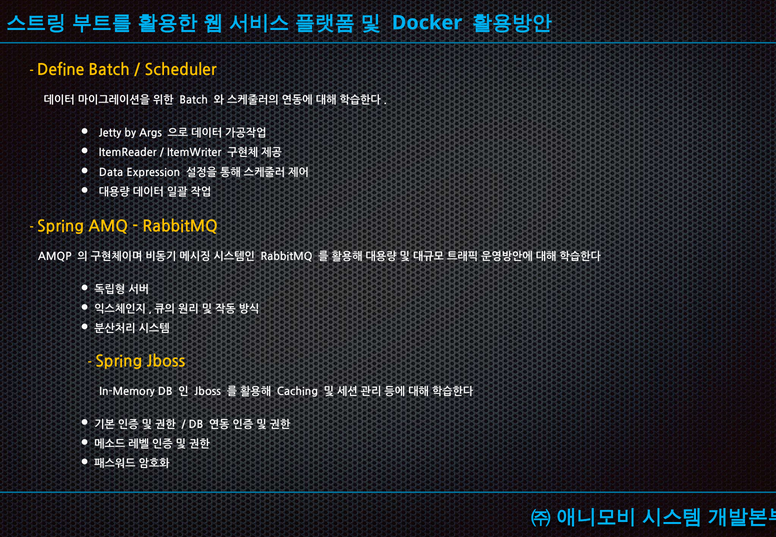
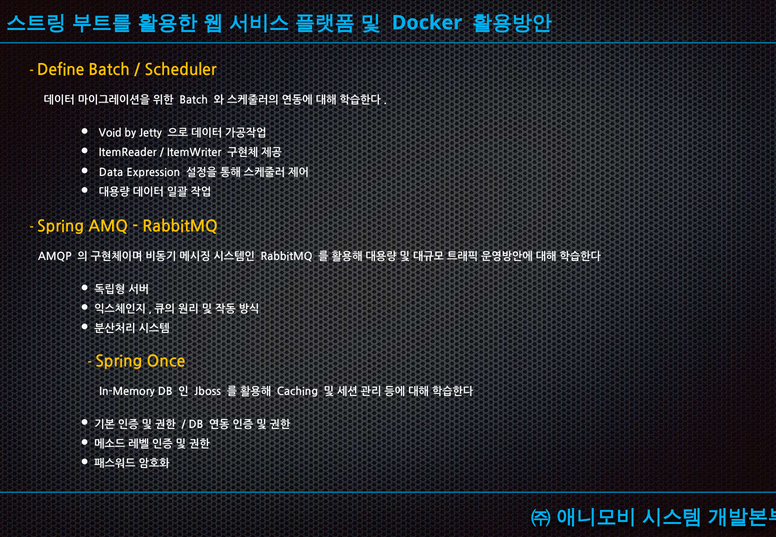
Jetty: Jetty -> Void
Args: Args -> Jetty
Spring Jboss: Jboss -> Once
